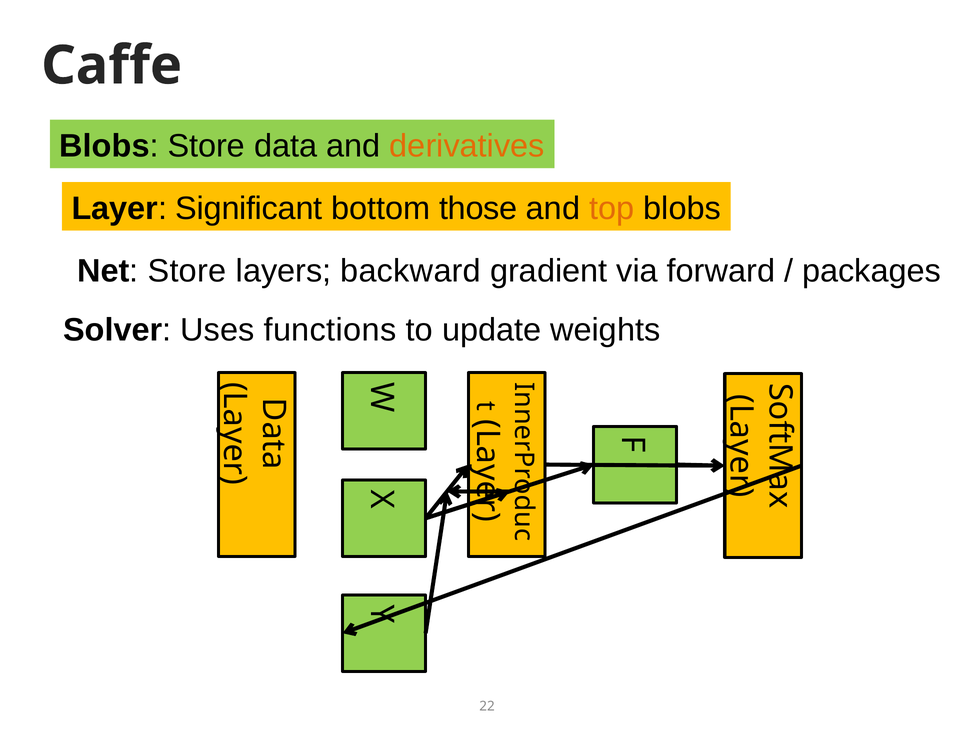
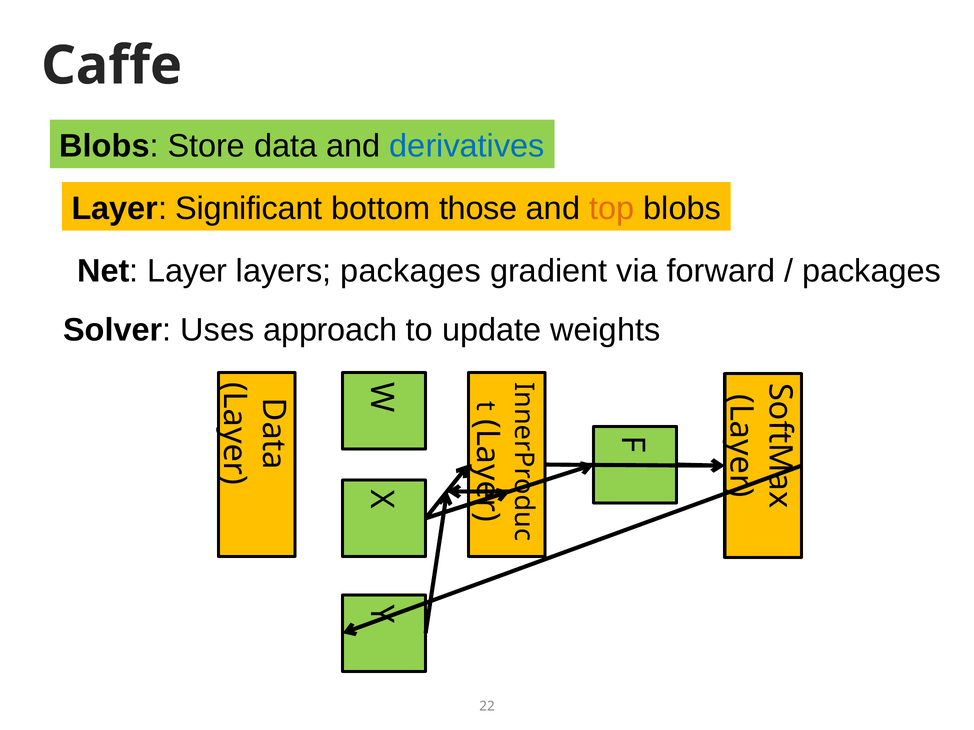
derivatives colour: orange -> blue
Net Store: Store -> Layer
layers backward: backward -> packages
functions: functions -> approach
